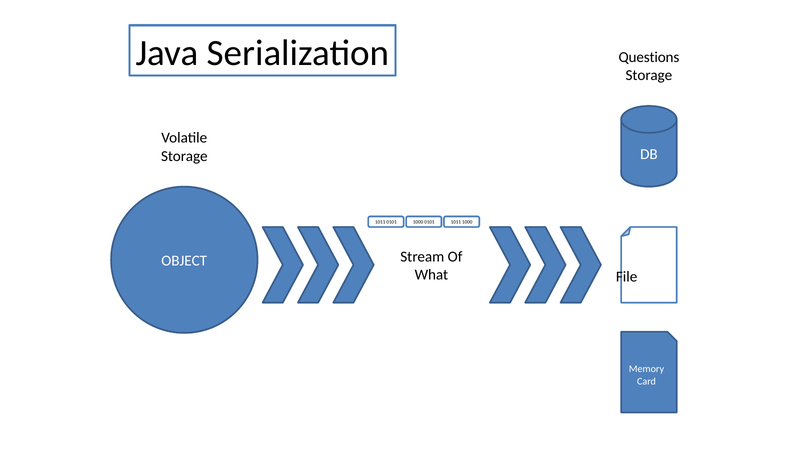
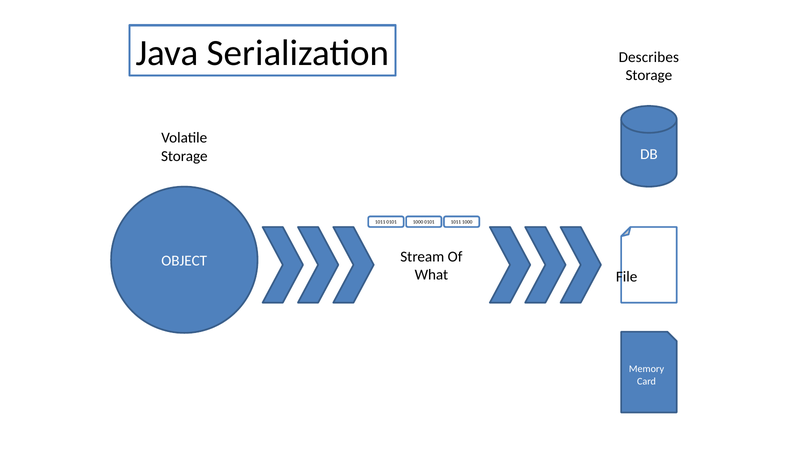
Questions: Questions -> Describes
